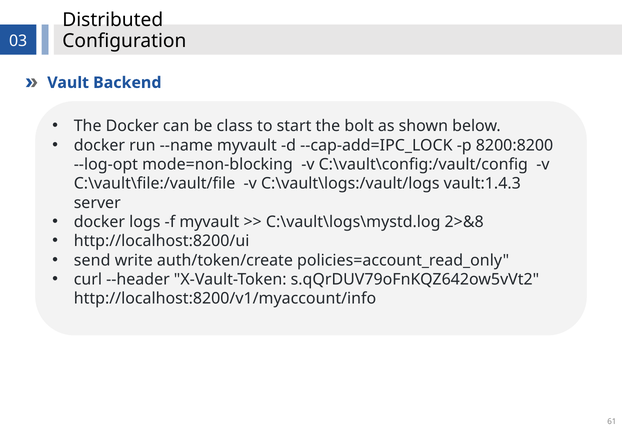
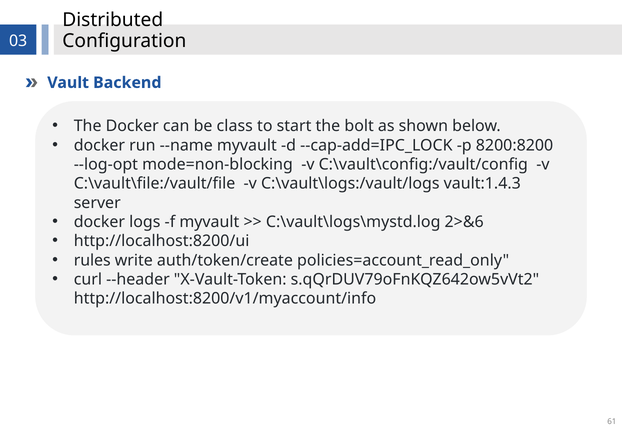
2>&8: 2>&8 -> 2>&6
send: send -> rules
